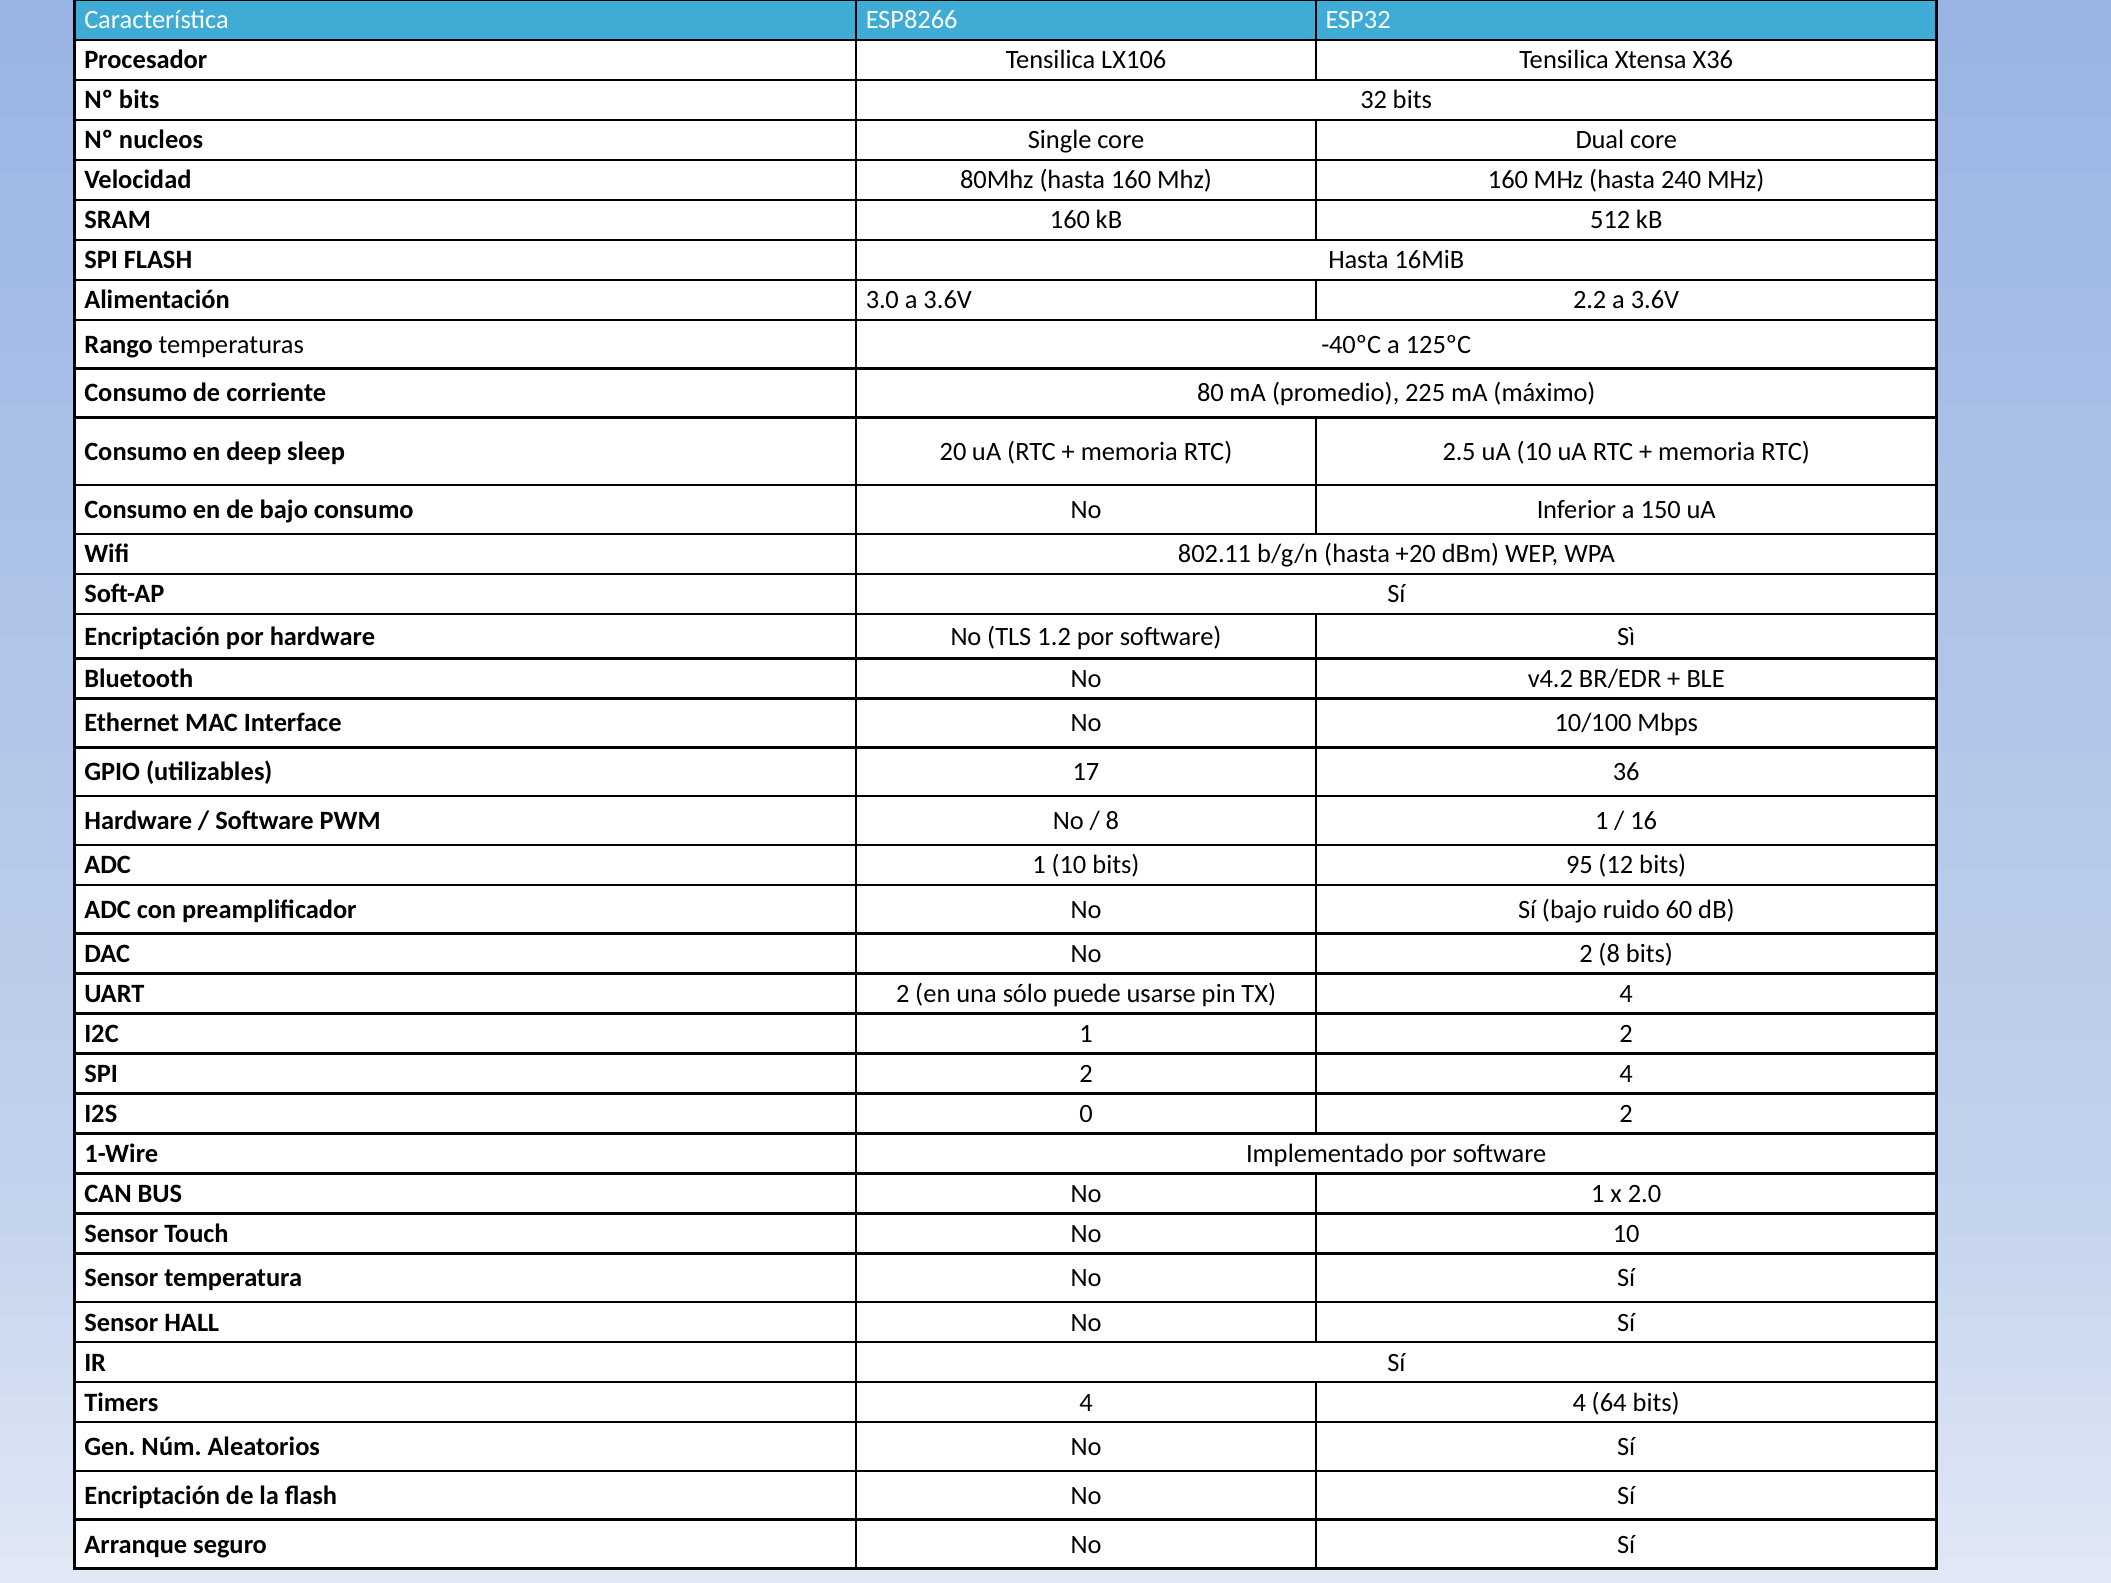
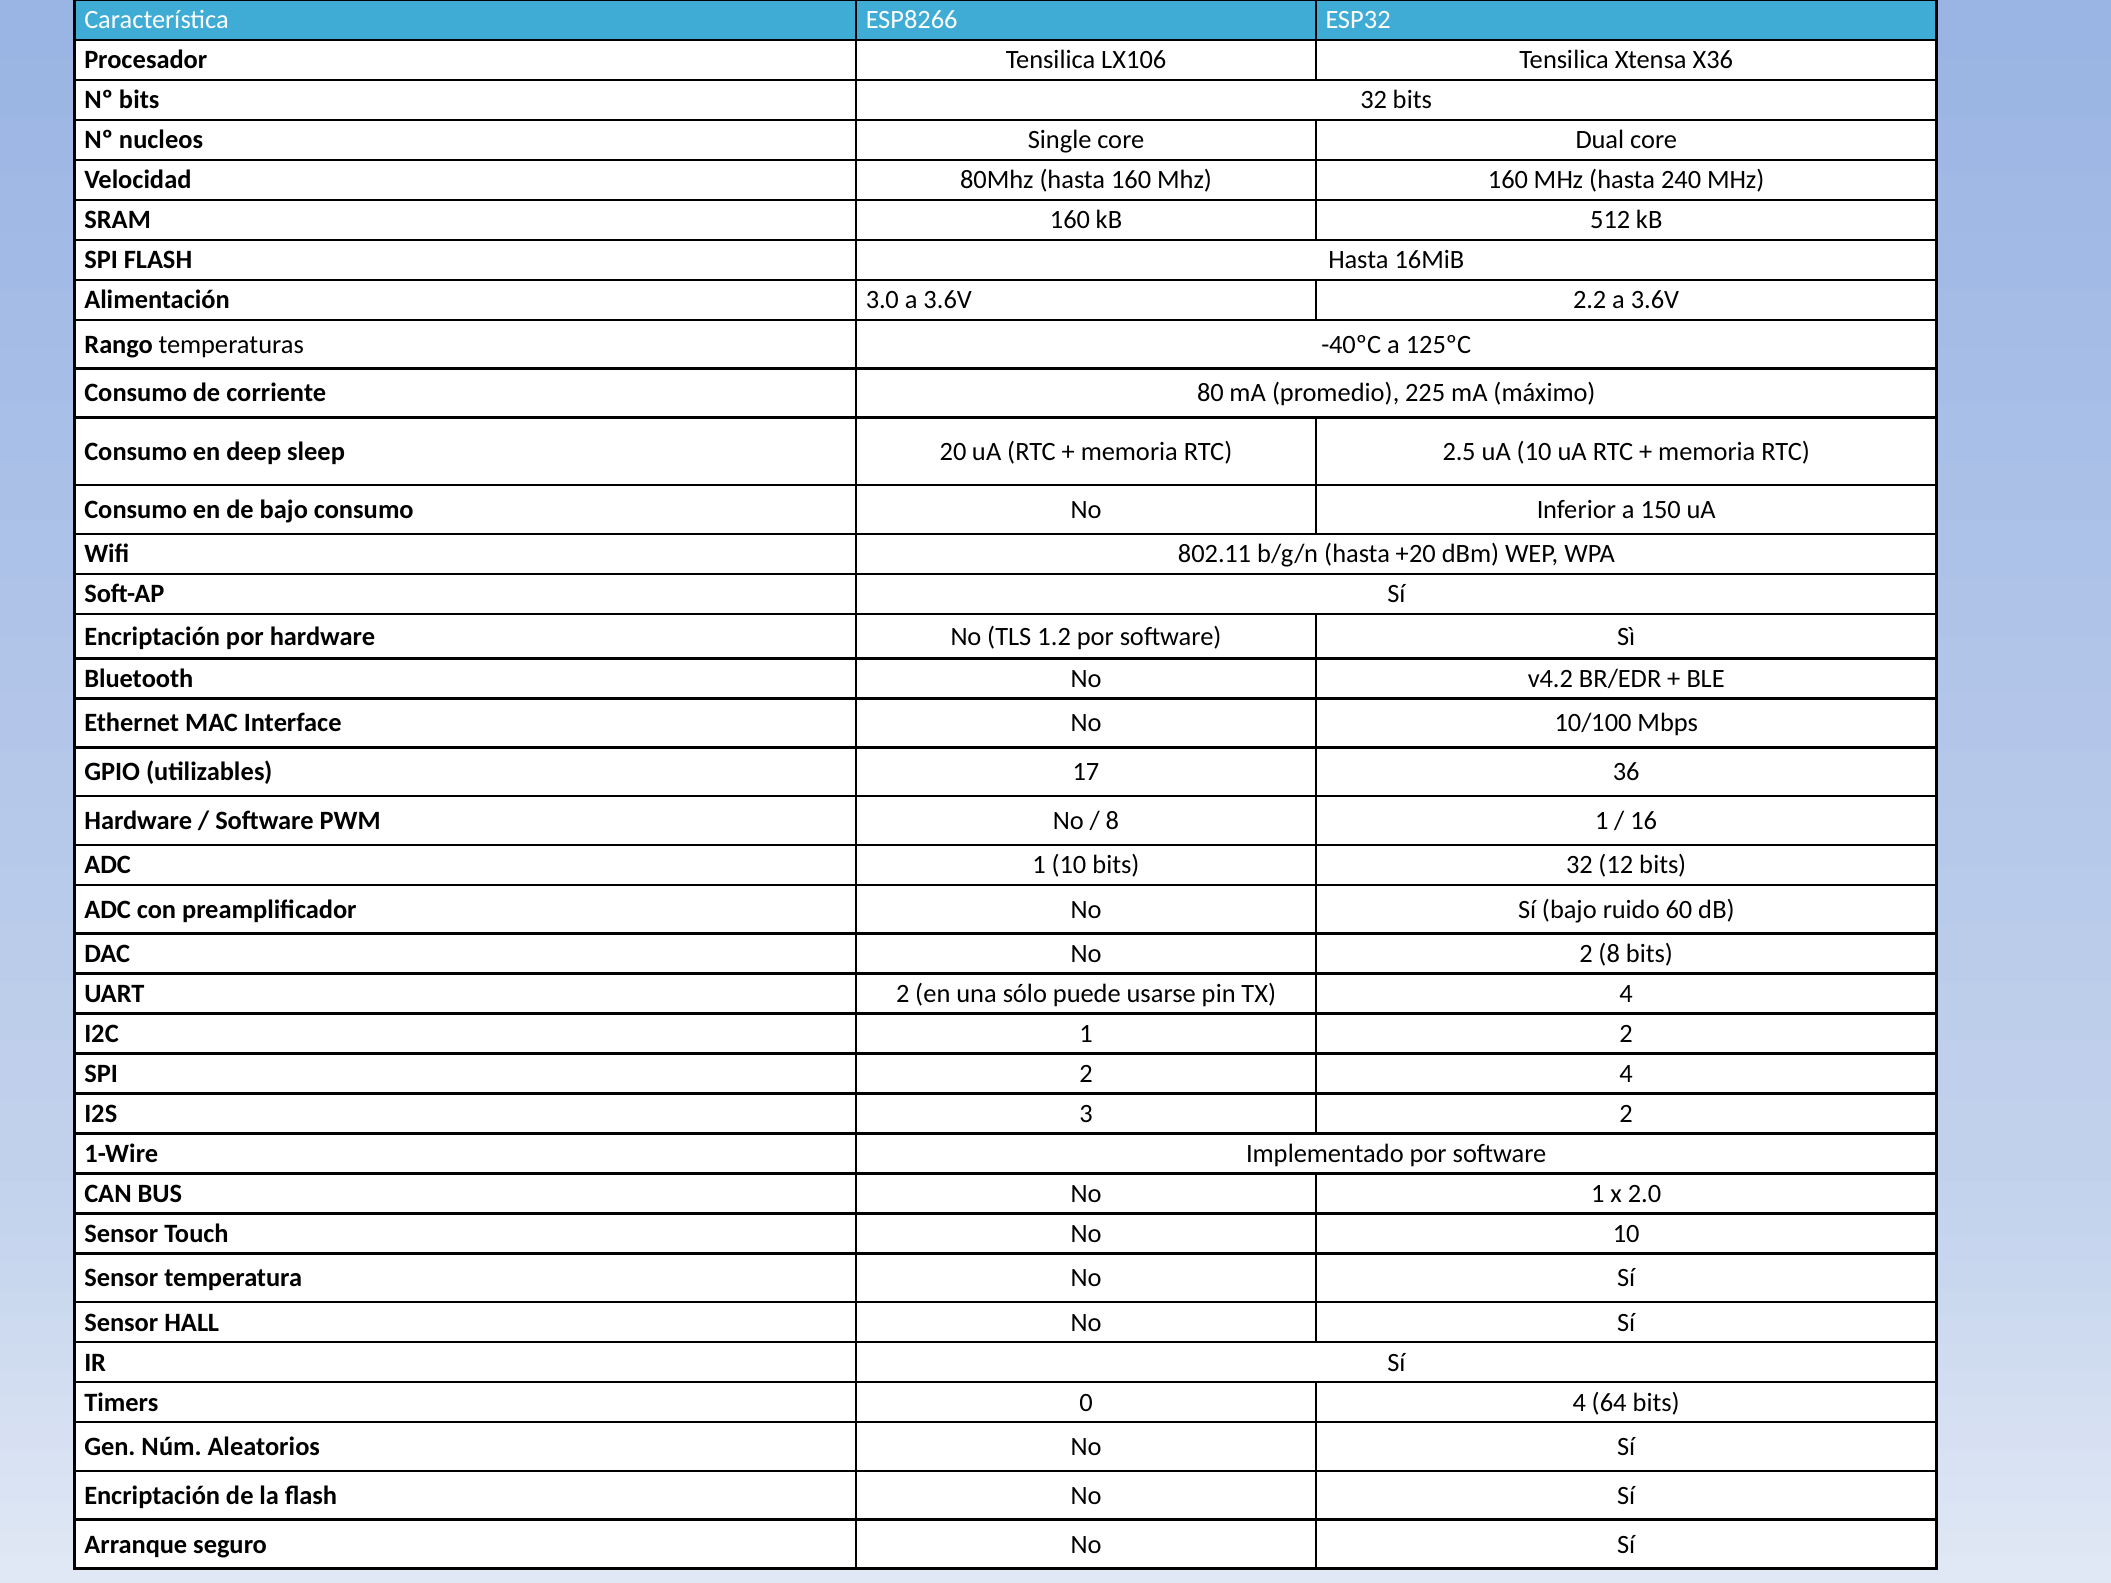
10 bits 95: 95 -> 32
0: 0 -> 3
Timers 4: 4 -> 0
